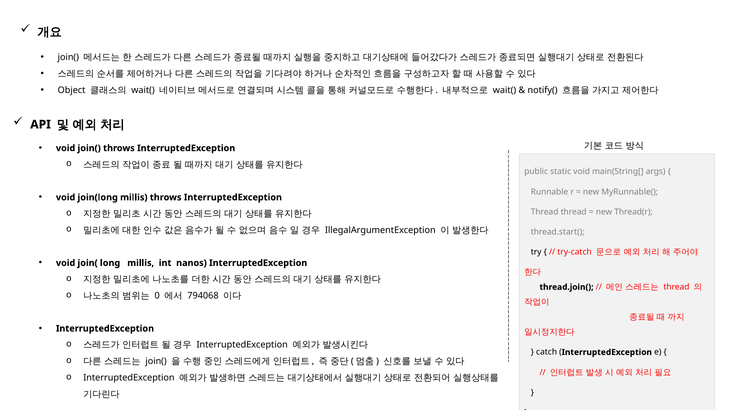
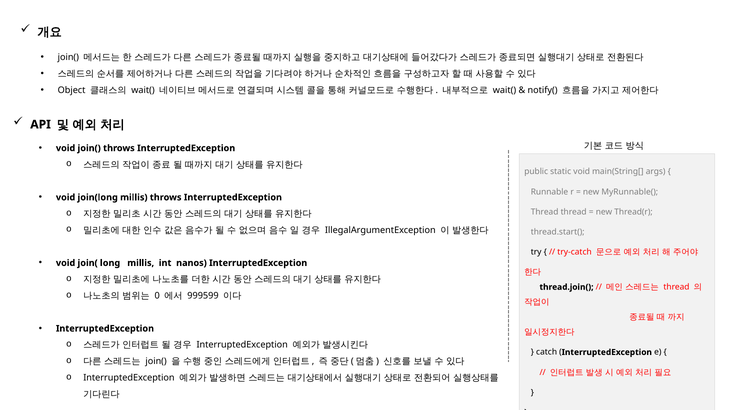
794068: 794068 -> 999599
